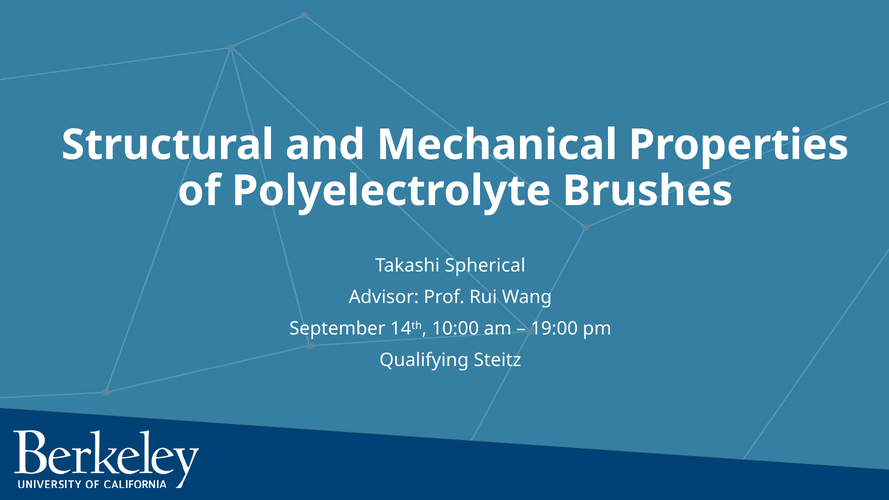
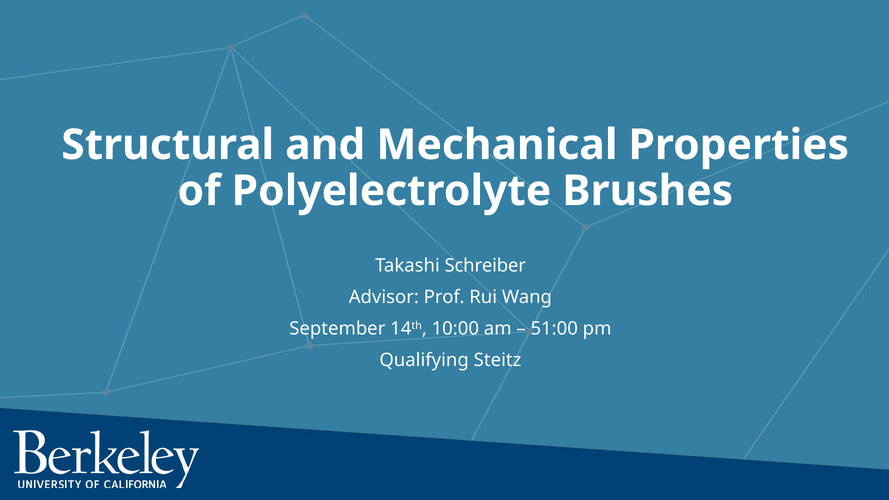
Spherical: Spherical -> Schreiber
19:00: 19:00 -> 51:00
